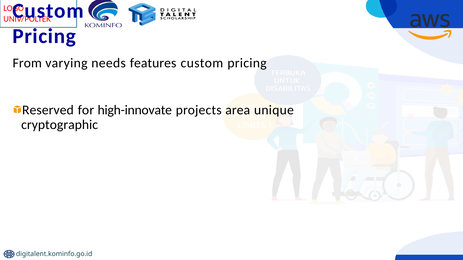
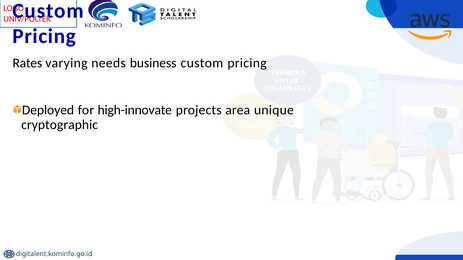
From: From -> Rates
features: features -> business
Reserved: Reserved -> Deployed
